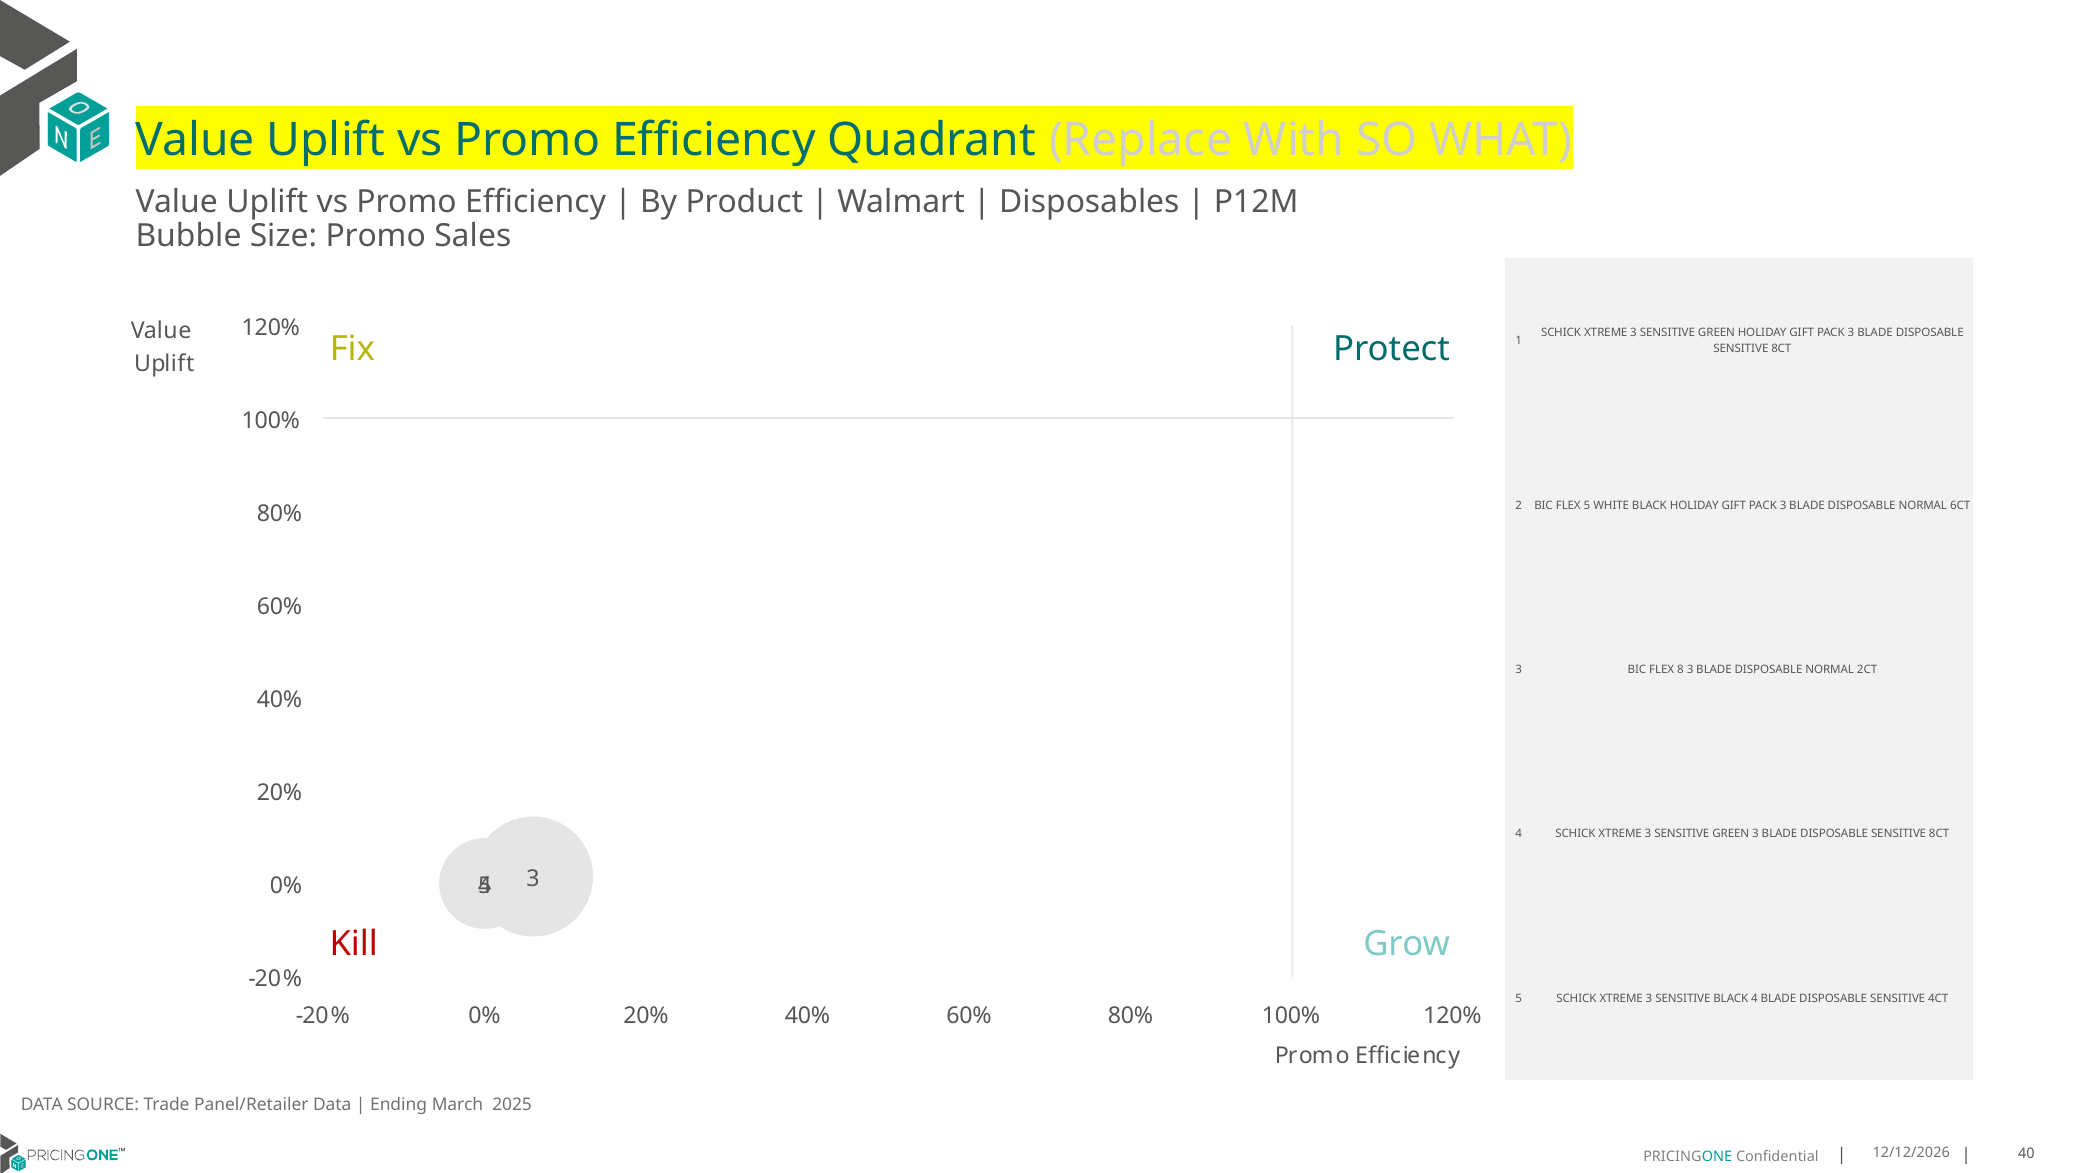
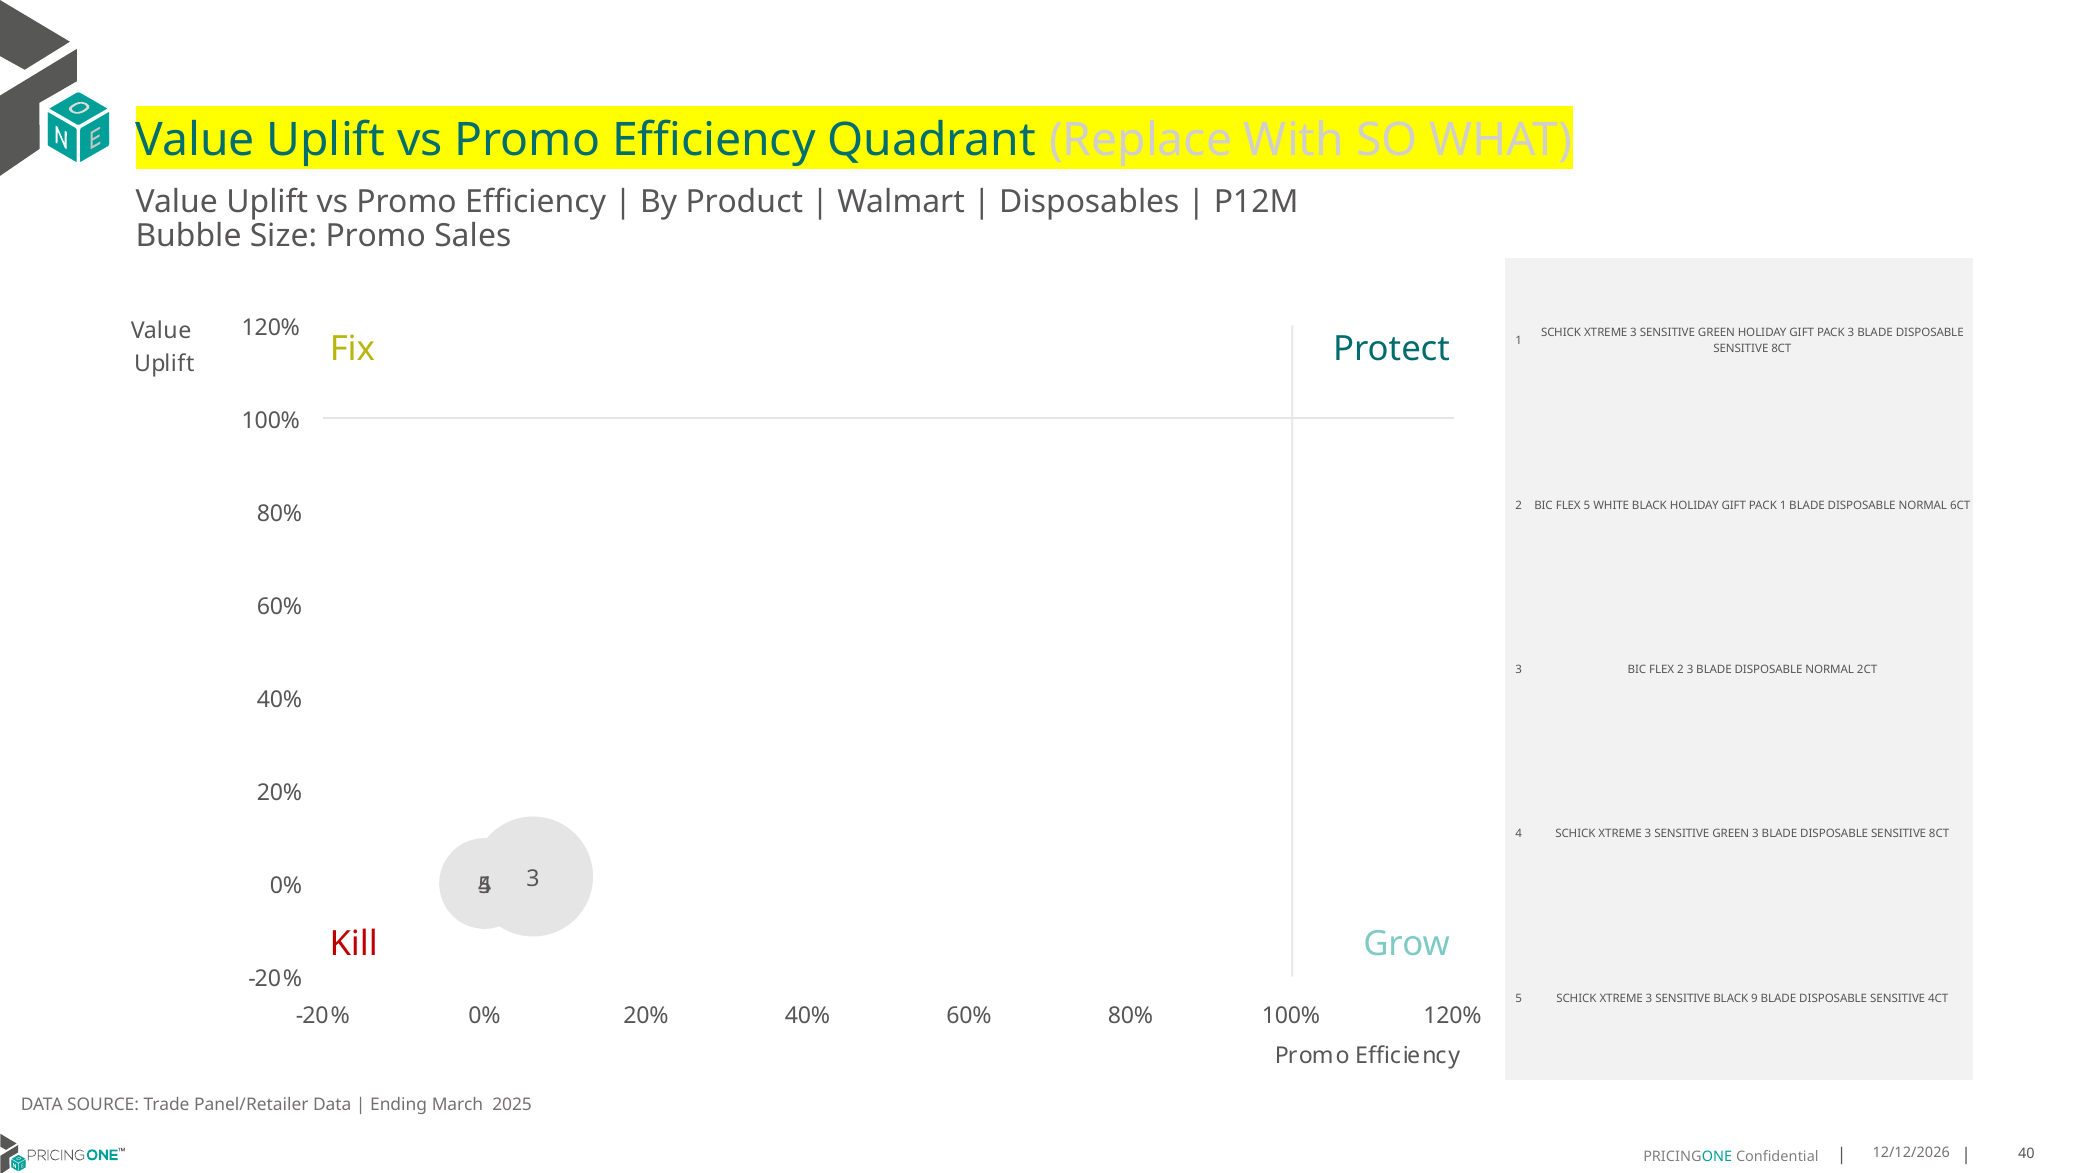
3 at (1783, 505): 3 -> 1
FLEX 8: 8 -> 2
BLACK 4: 4 -> 9
